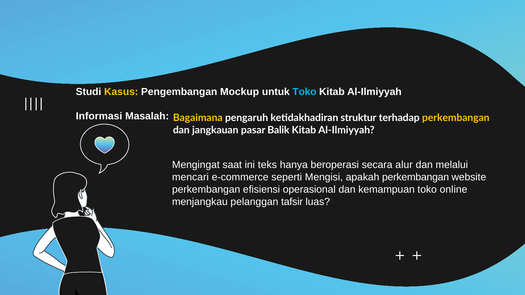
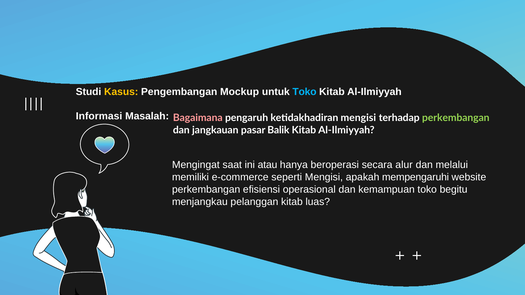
Bagaimana colour: yellow -> pink
ketidakhadiran struktur: struktur -> mengisi
perkembangan at (456, 118) colour: yellow -> light green
teks: teks -> atau
mencari: mencari -> memiliki
apakah perkembangan: perkembangan -> mempengaruhi
online: online -> begitu
pelanggan tafsir: tafsir -> kitab
